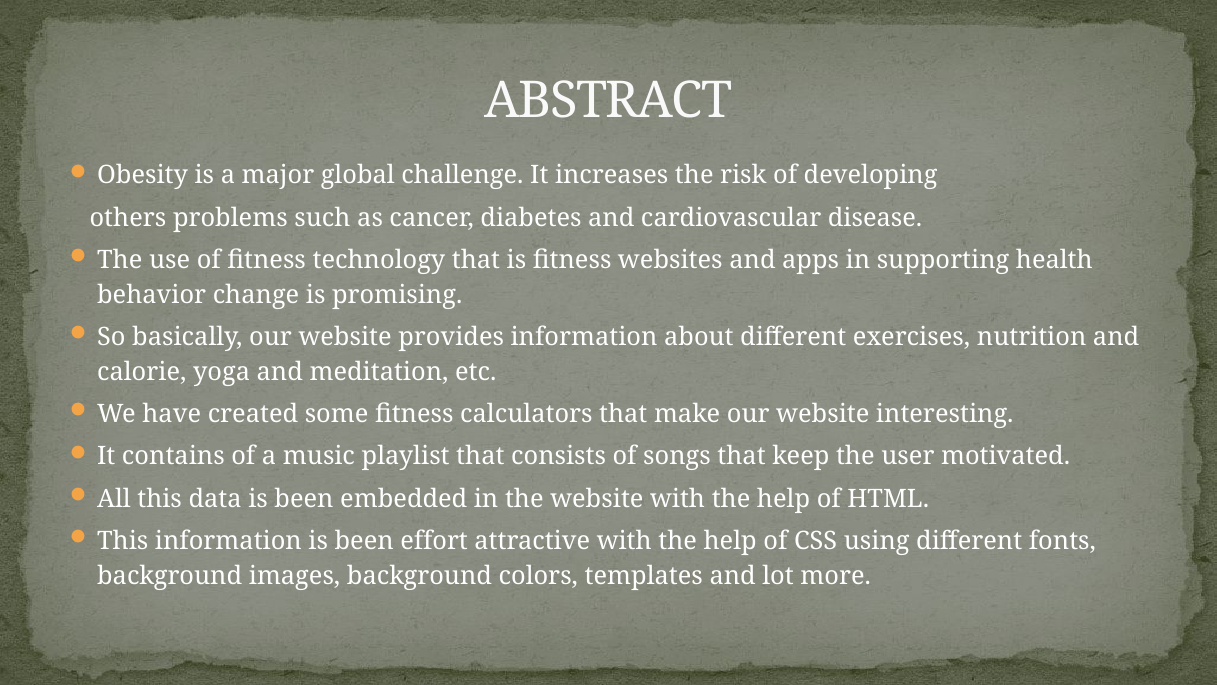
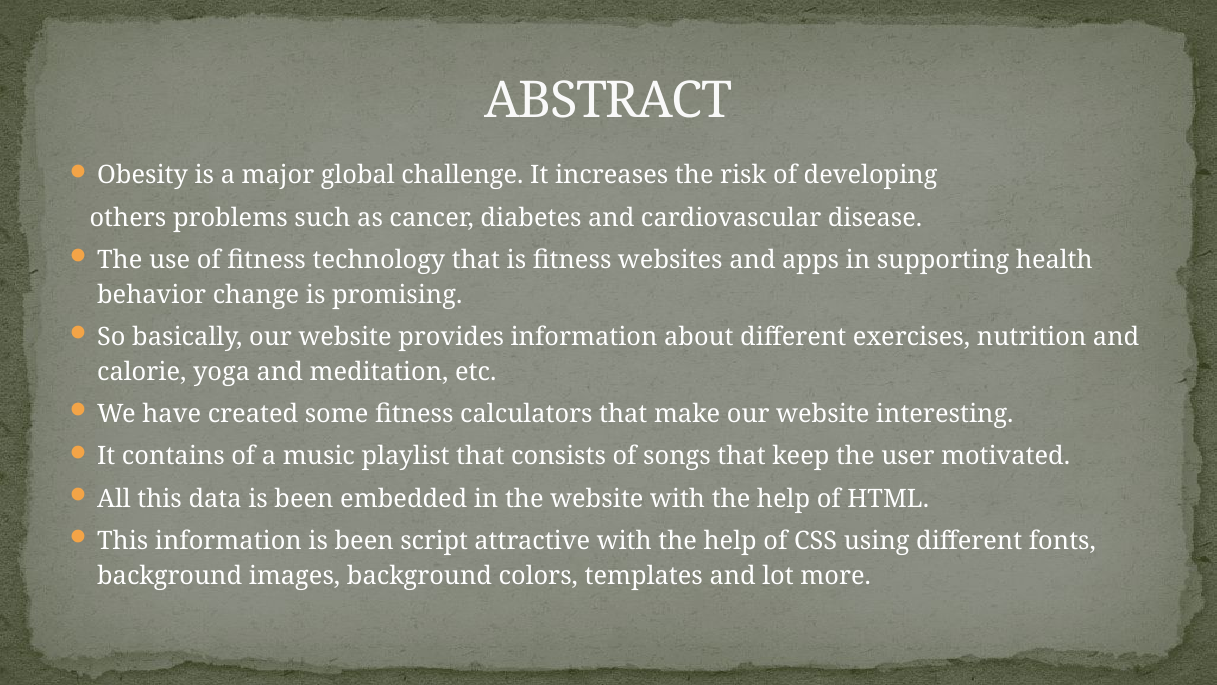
effort: effort -> script
